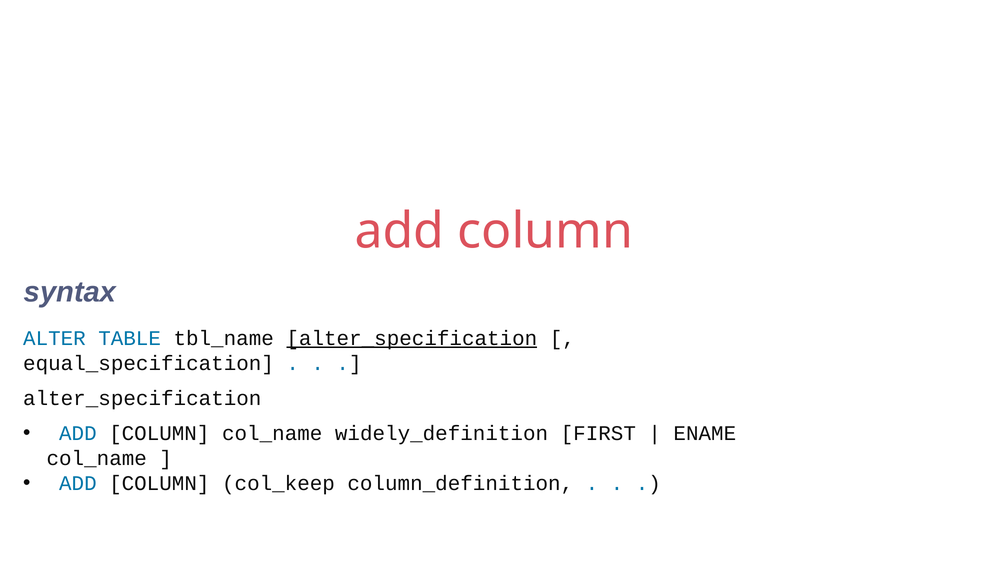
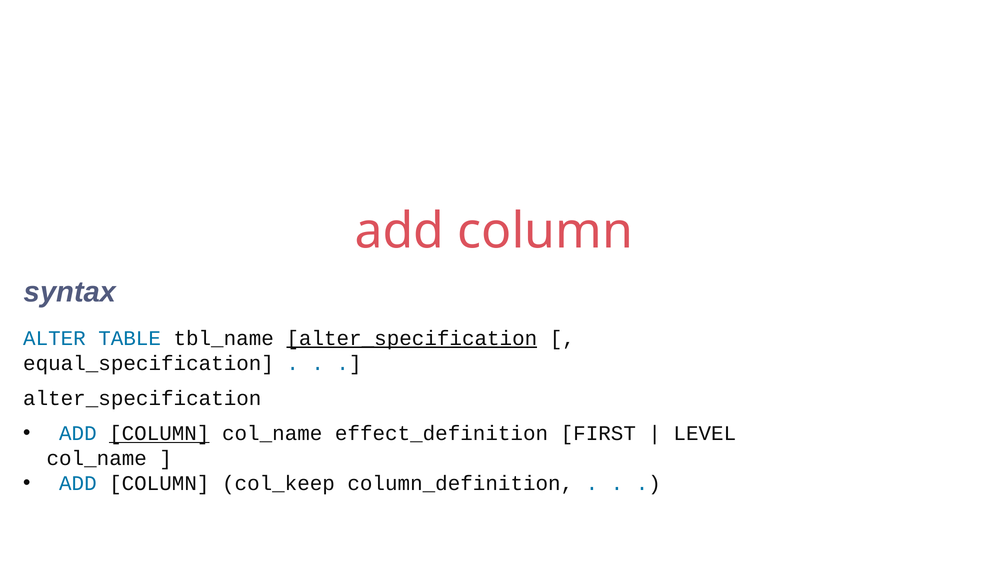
COLUMN at (159, 434) underline: none -> present
widely_definition: widely_definition -> effect_definition
ENAME: ENAME -> LEVEL
